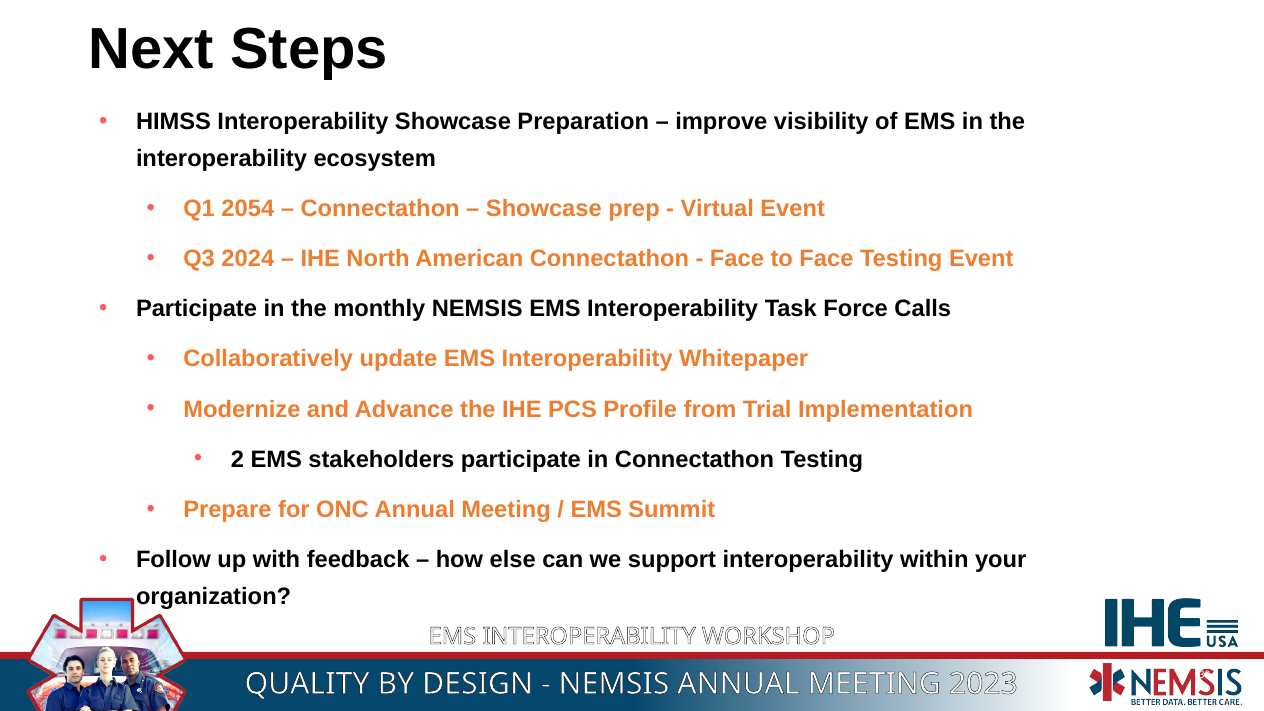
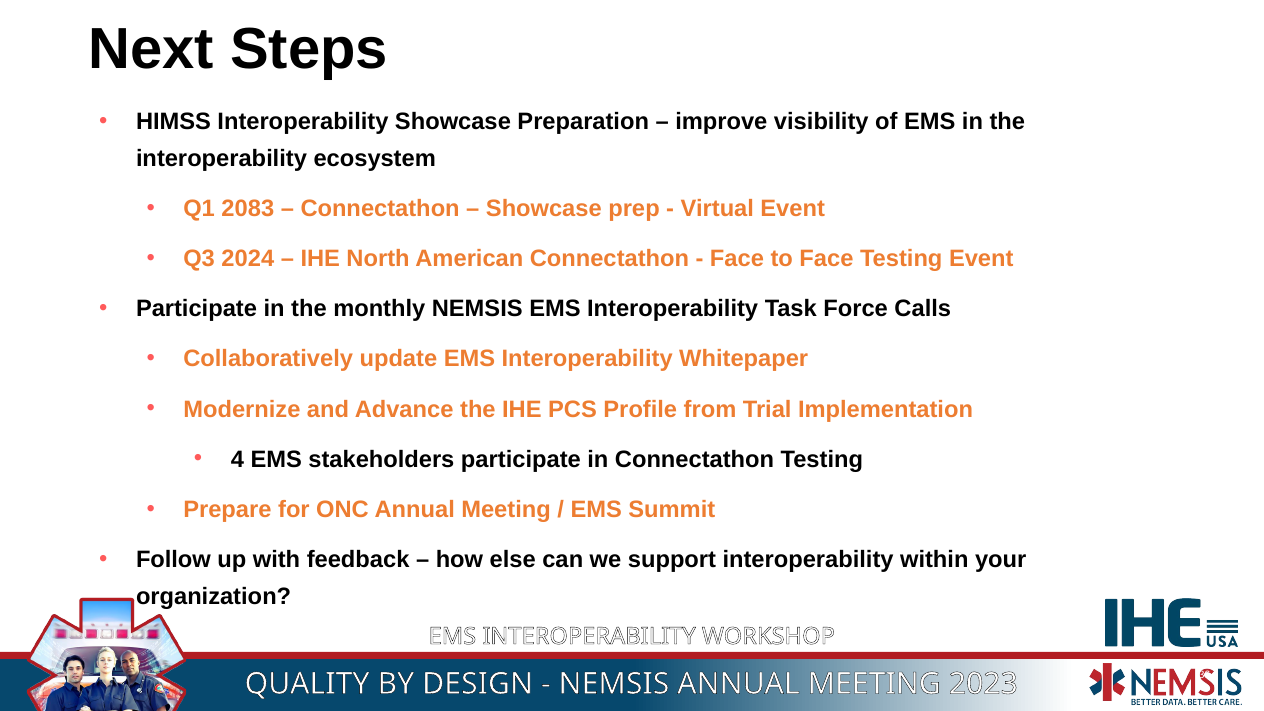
2054: 2054 -> 2083
2: 2 -> 4
